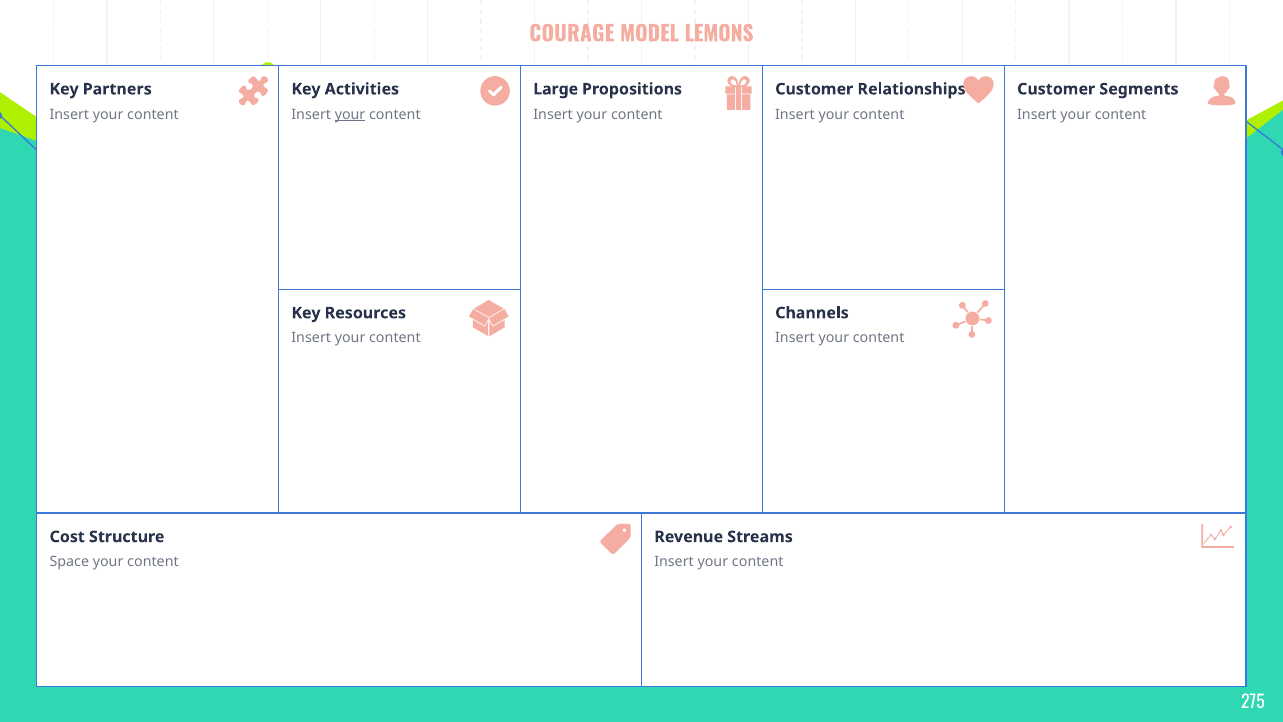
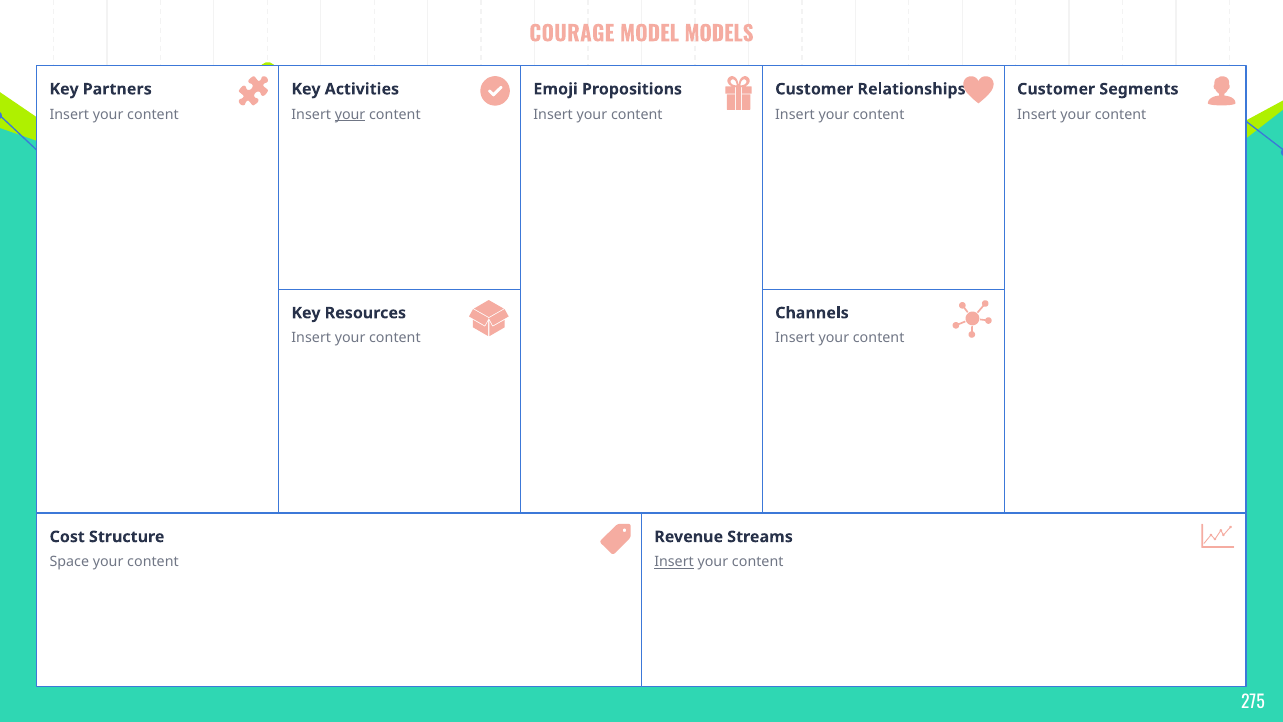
LEMONS: LEMONS -> MODELS
Large: Large -> Emoji
Insert at (674, 562) underline: none -> present
